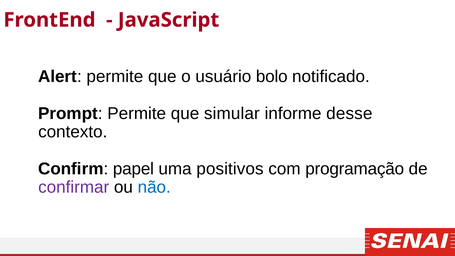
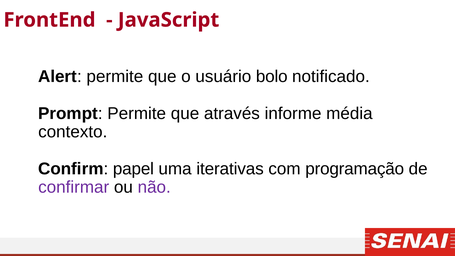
simular: simular -> através
desse: desse -> média
positivos: positivos -> iterativas
não colour: blue -> purple
